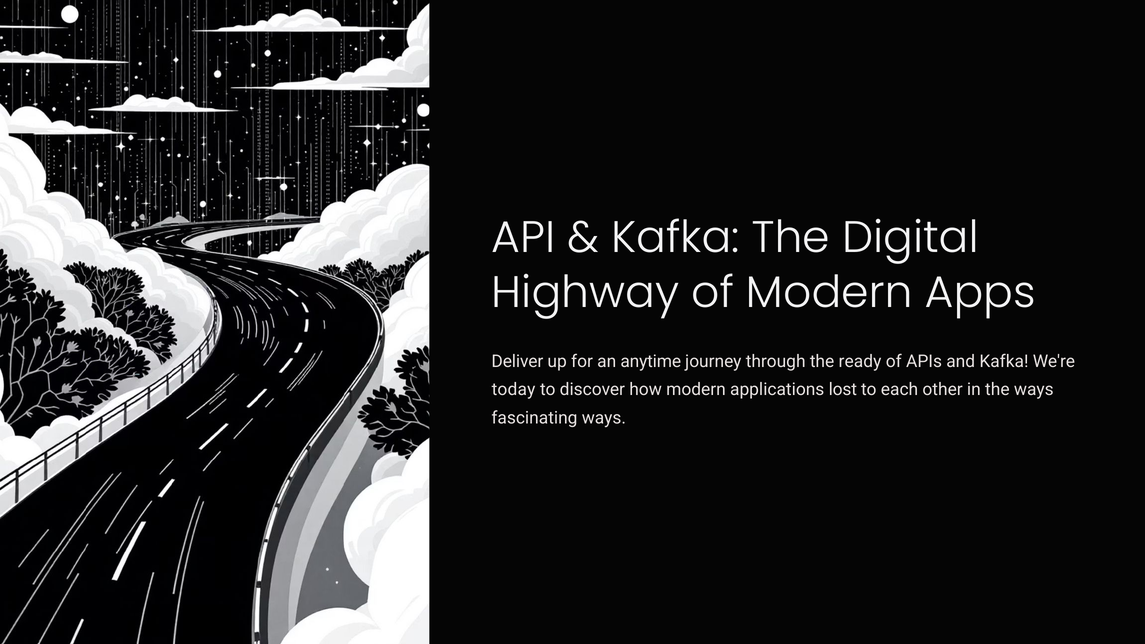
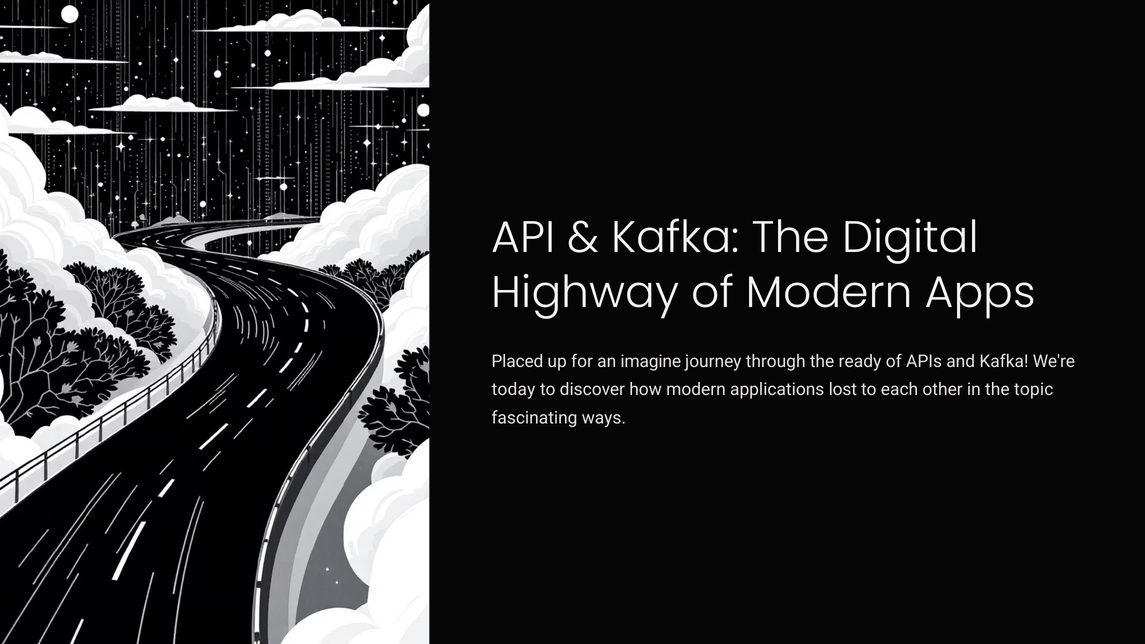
Deliver: Deliver -> Placed
anytime: anytime -> imagine
the ways: ways -> topic
